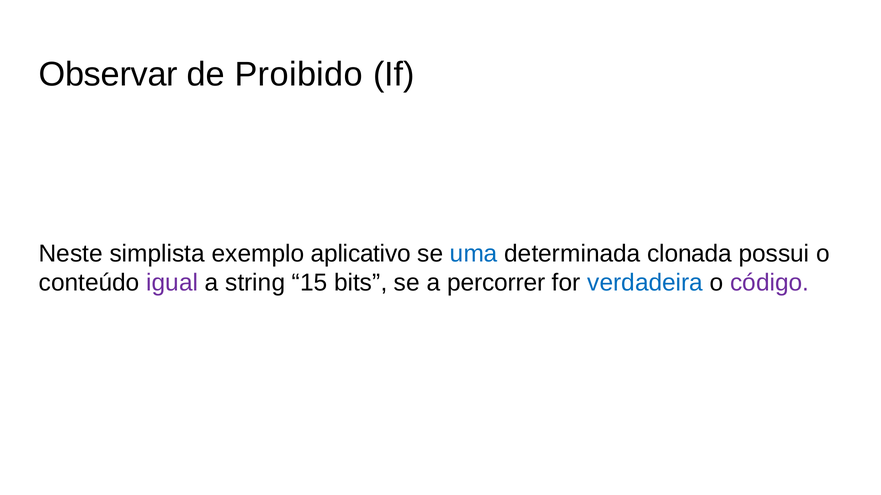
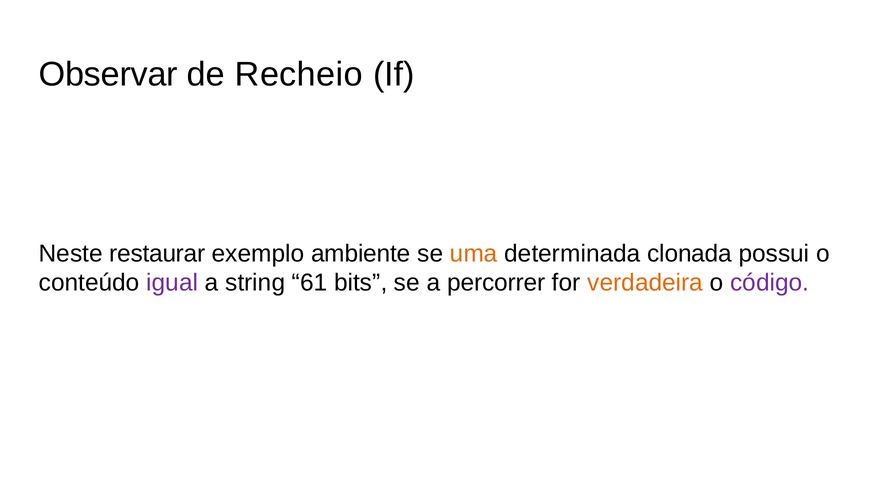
Proibido: Proibido -> Recheio
simplista: simplista -> restaurar
aplicativo: aplicativo -> ambiente
uma colour: blue -> orange
15: 15 -> 61
verdadeira colour: blue -> orange
